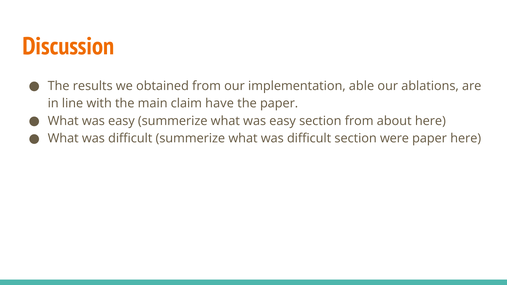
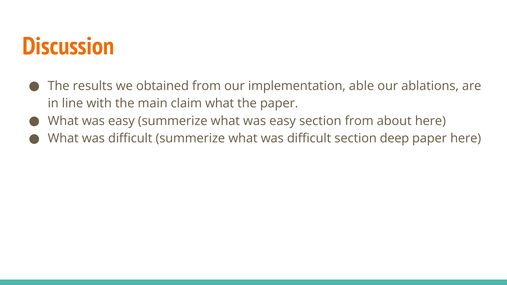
claim have: have -> what
were: were -> deep
